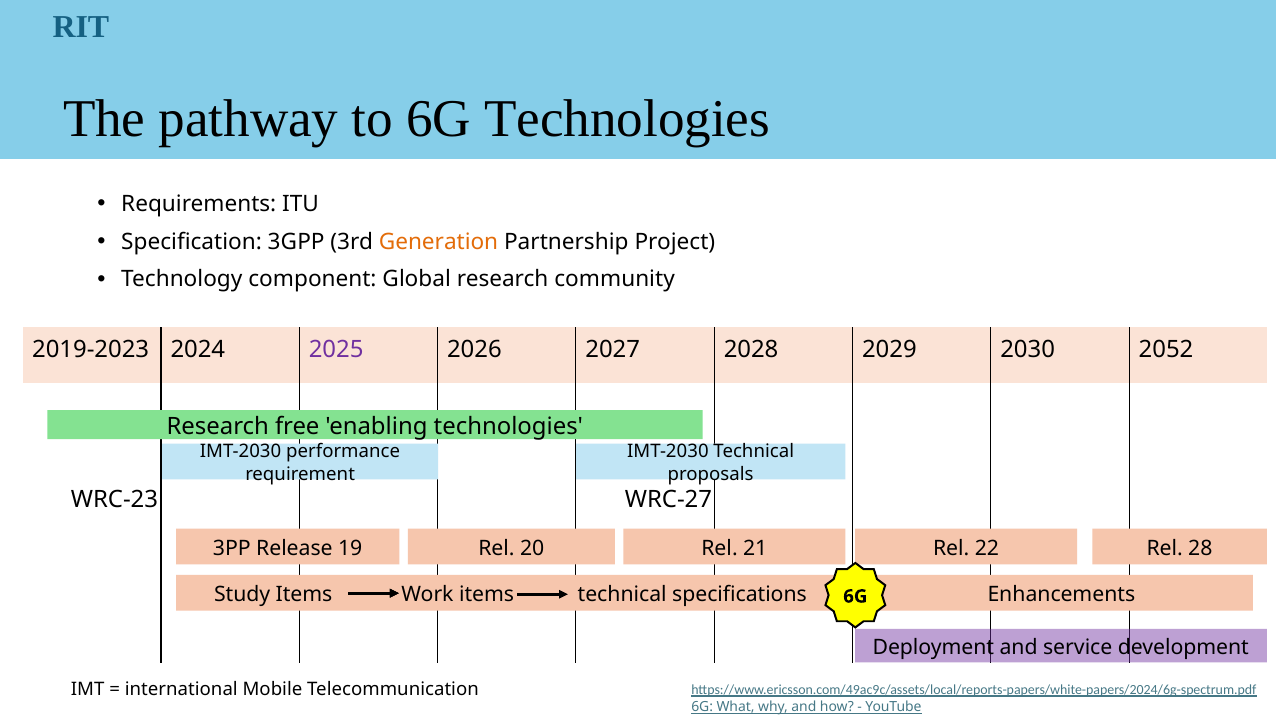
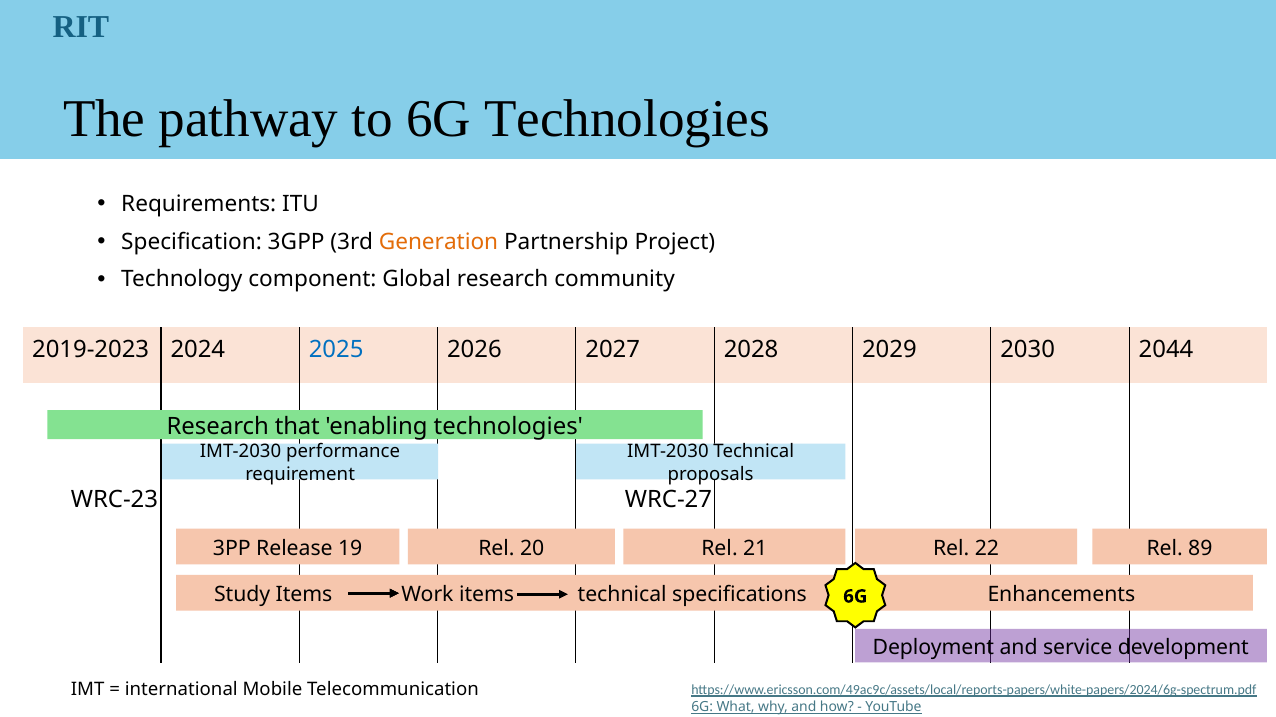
2025 colour: purple -> blue
2052: 2052 -> 2044
free: free -> that
28: 28 -> 89
